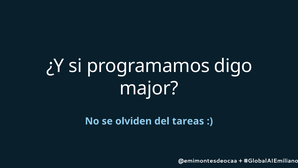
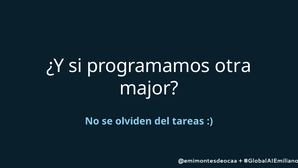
digo: digo -> otra
